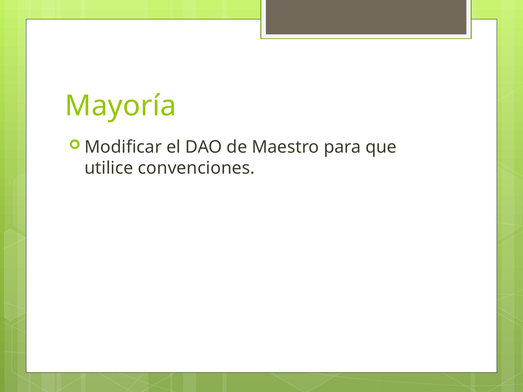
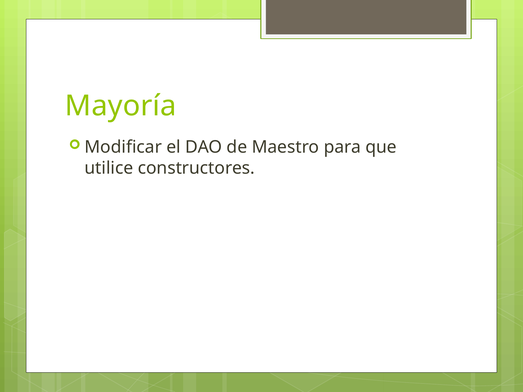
convenciones: convenciones -> constructores
